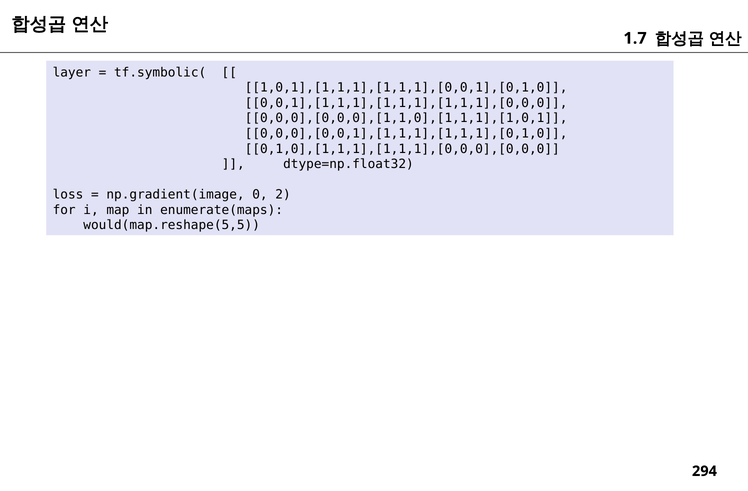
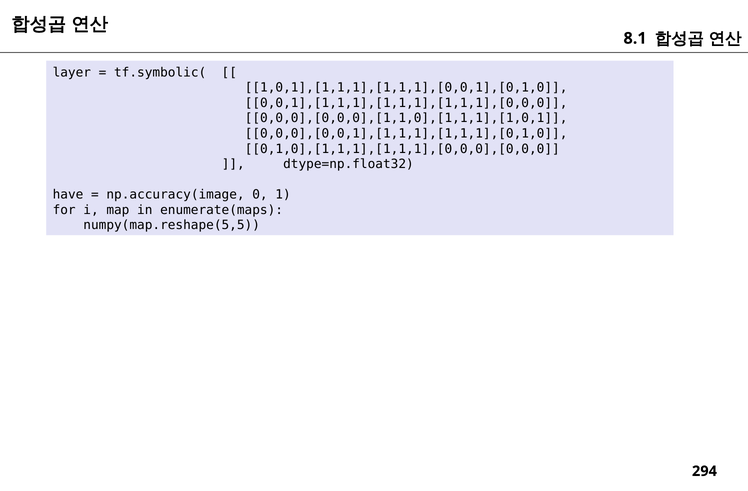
1.7: 1.7 -> 8.1
loss: loss -> have
np.gradient(image: np.gradient(image -> np.accuracy(image
2: 2 -> 1
would(map.reshape(5,5: would(map.reshape(5,5 -> numpy(map.reshape(5,5
